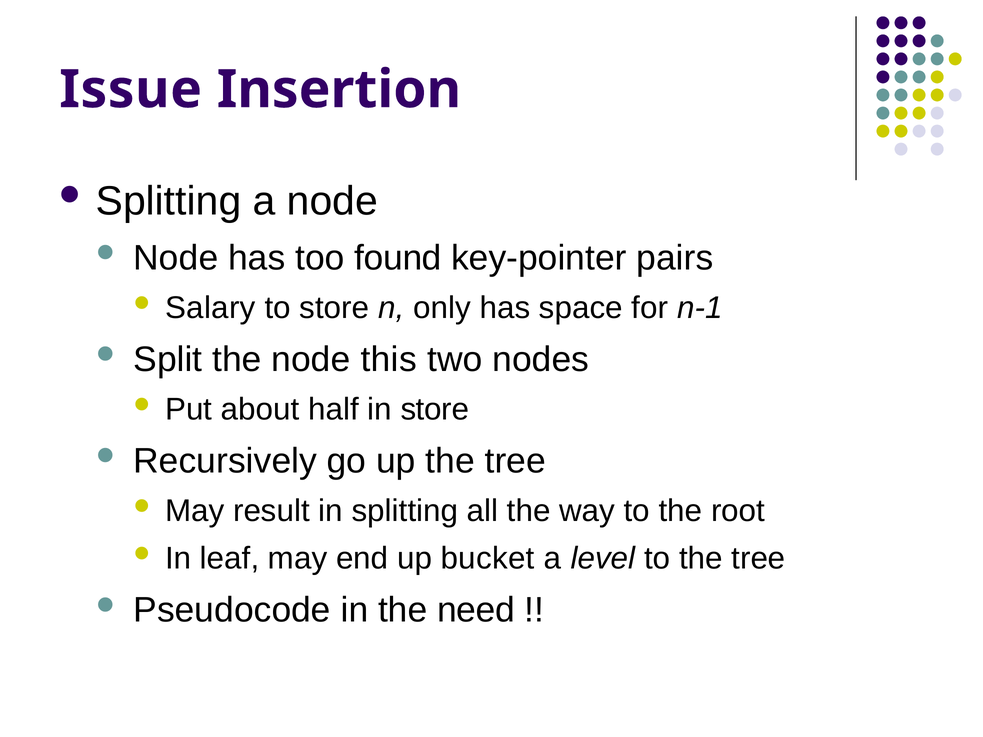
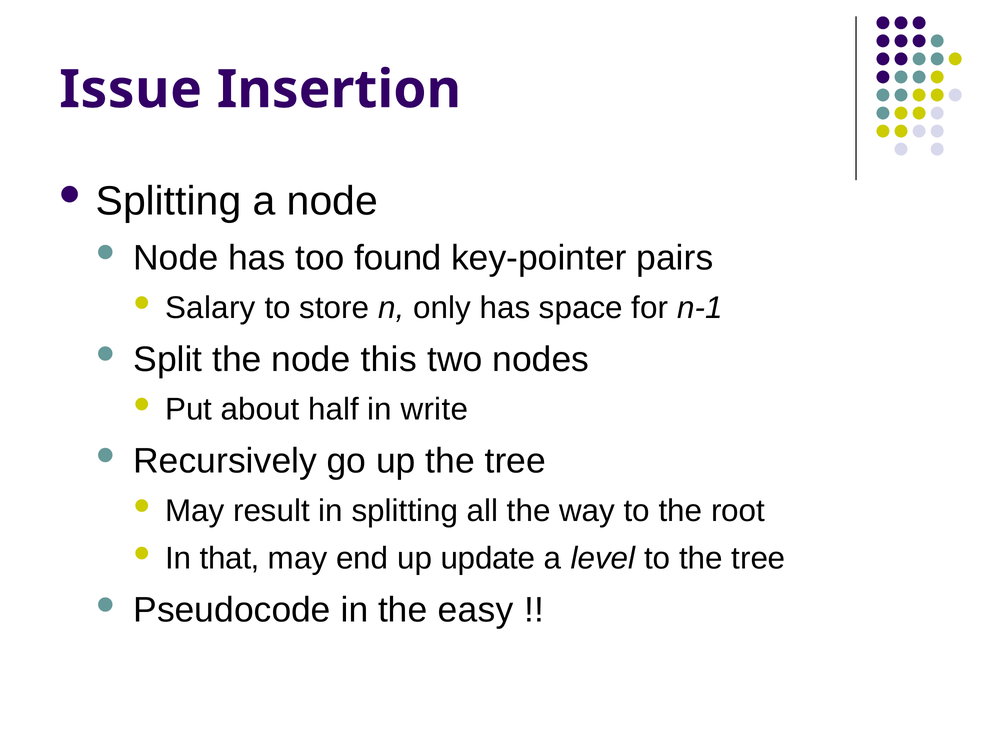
in store: store -> write
leaf: leaf -> that
bucket: bucket -> update
need: need -> easy
